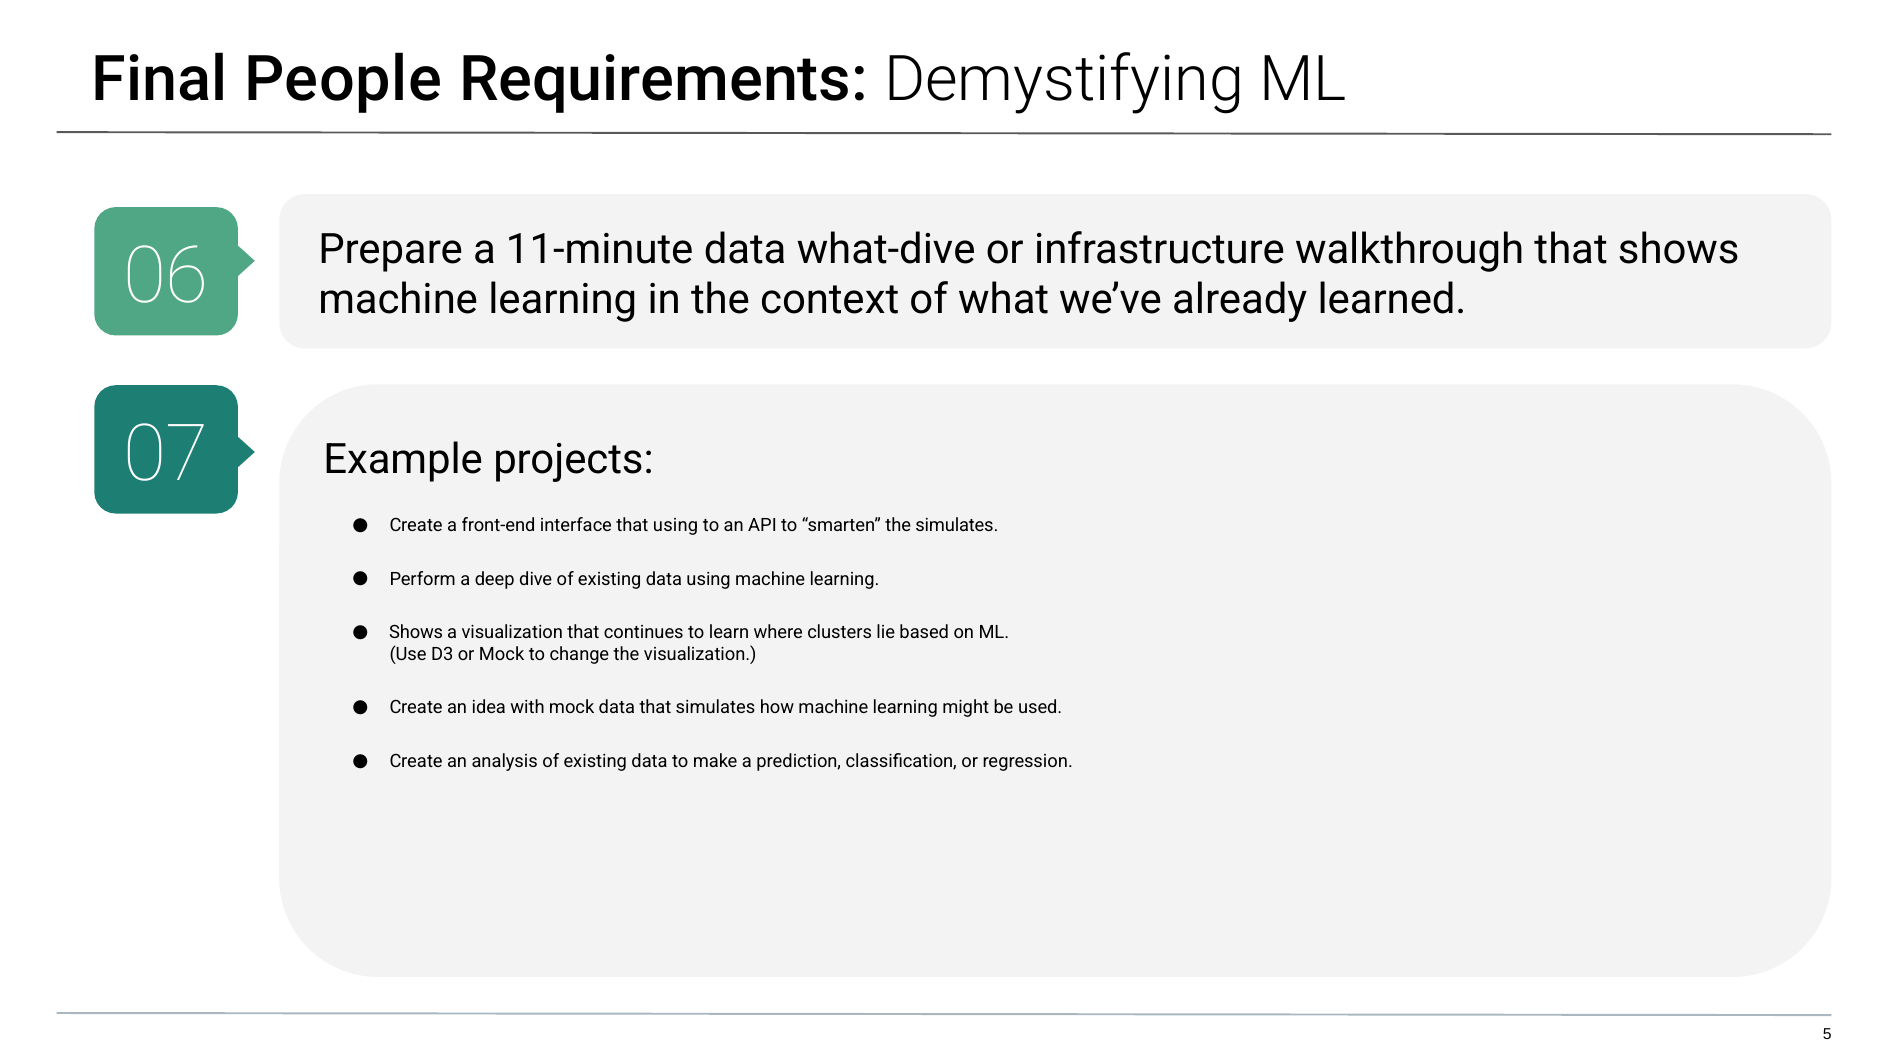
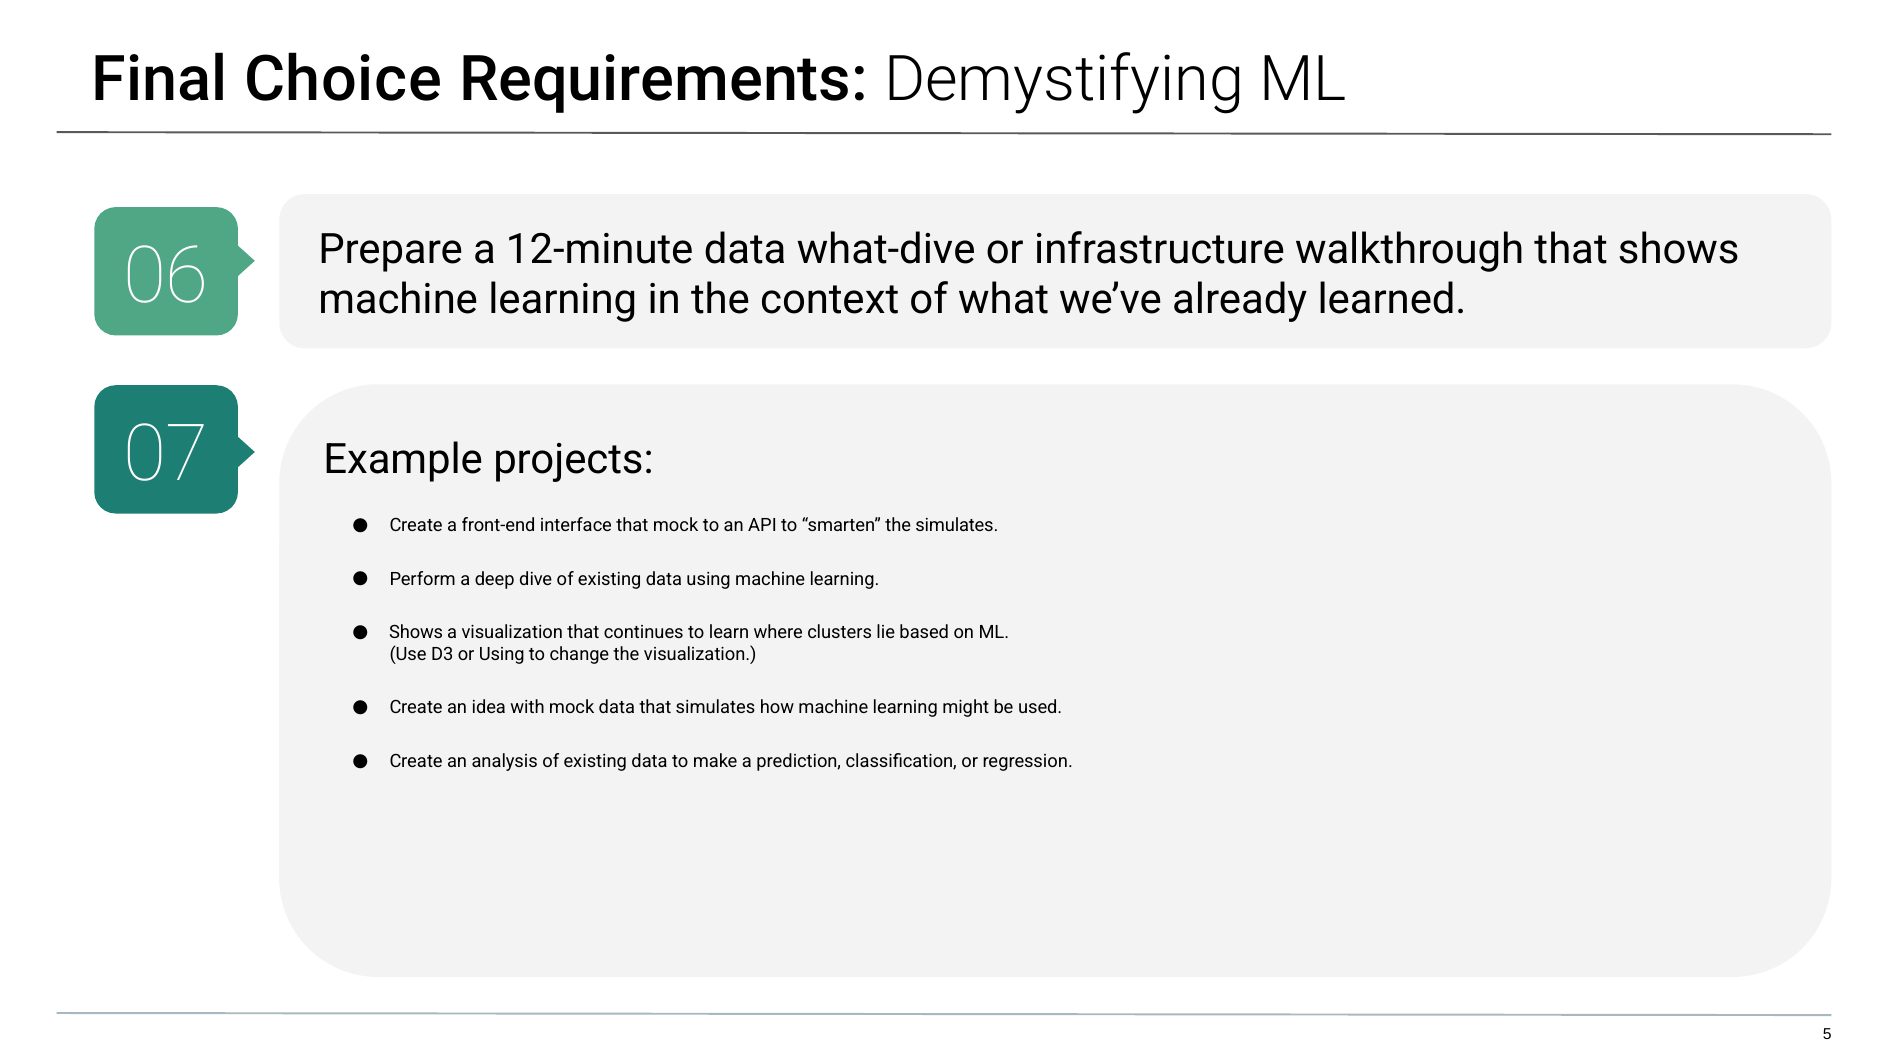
People: People -> Choice
11-minute: 11-minute -> 12-minute
that using: using -> mock
or Mock: Mock -> Using
